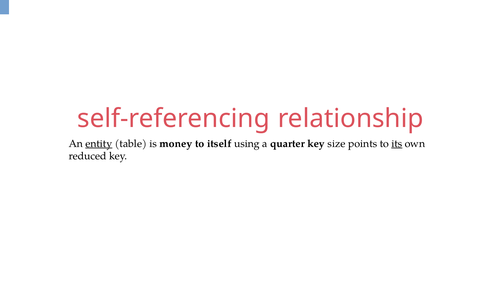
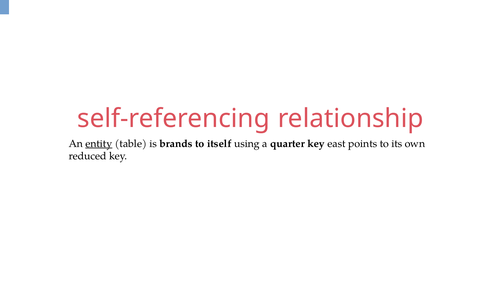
money: money -> brands
size: size -> east
its underline: present -> none
